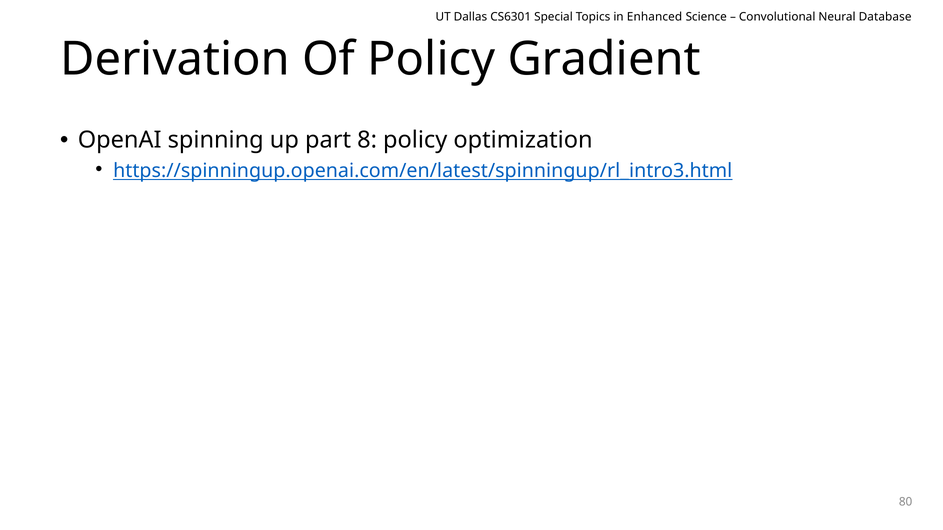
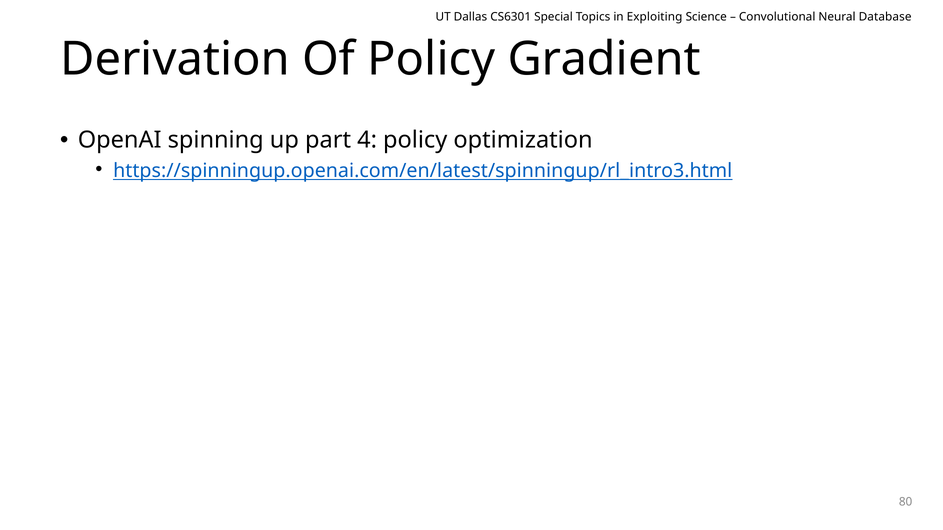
Enhanced: Enhanced -> Exploiting
8: 8 -> 4
